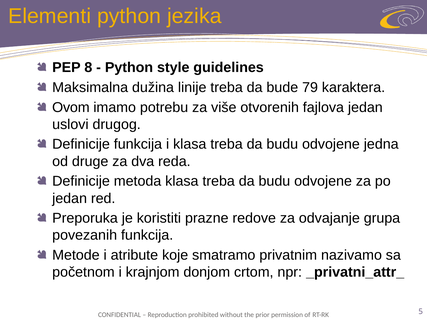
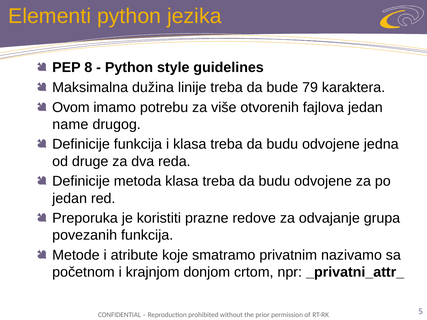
uslovi: uslovi -> name
